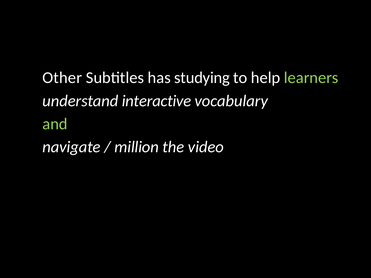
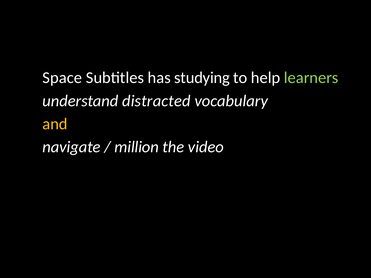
Other: Other -> Space
interactive: interactive -> distracted
and colour: light green -> yellow
